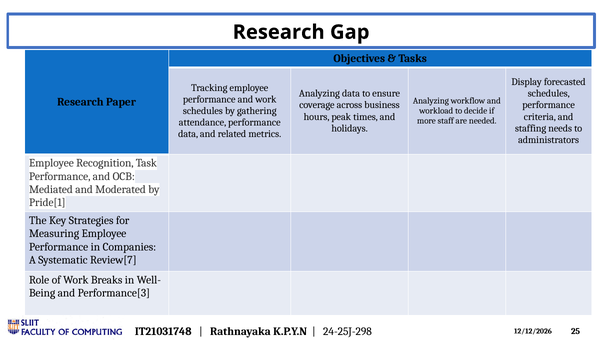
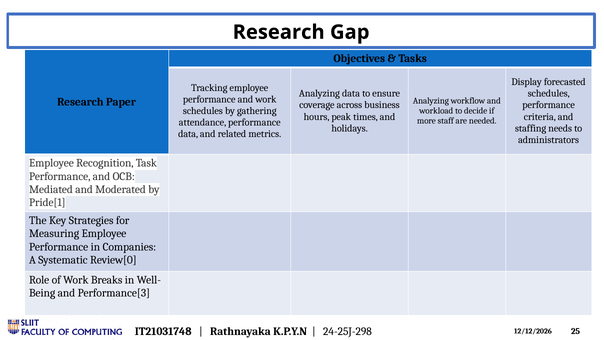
Review[7: Review[7 -> Review[0
